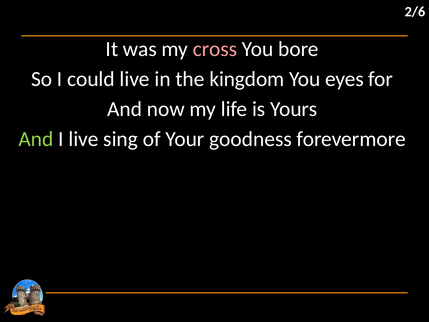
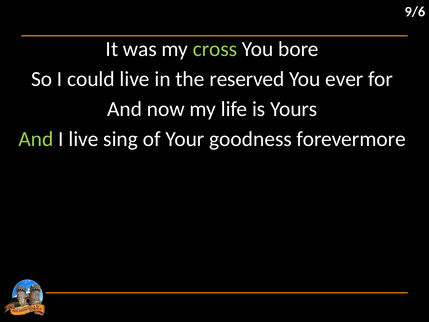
2/6: 2/6 -> 9/6
cross colour: pink -> light green
kingdom: kingdom -> reserved
eyes: eyes -> ever
